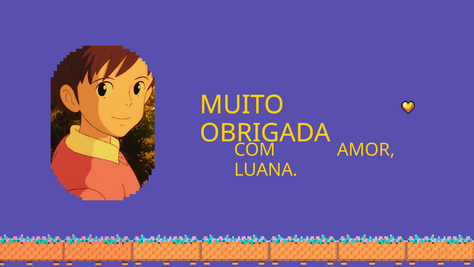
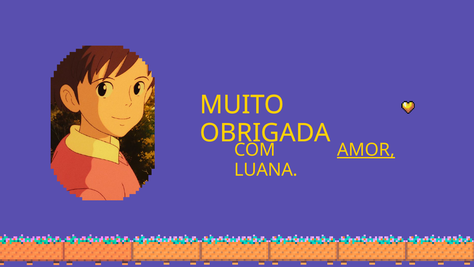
AMOR underline: none -> present
